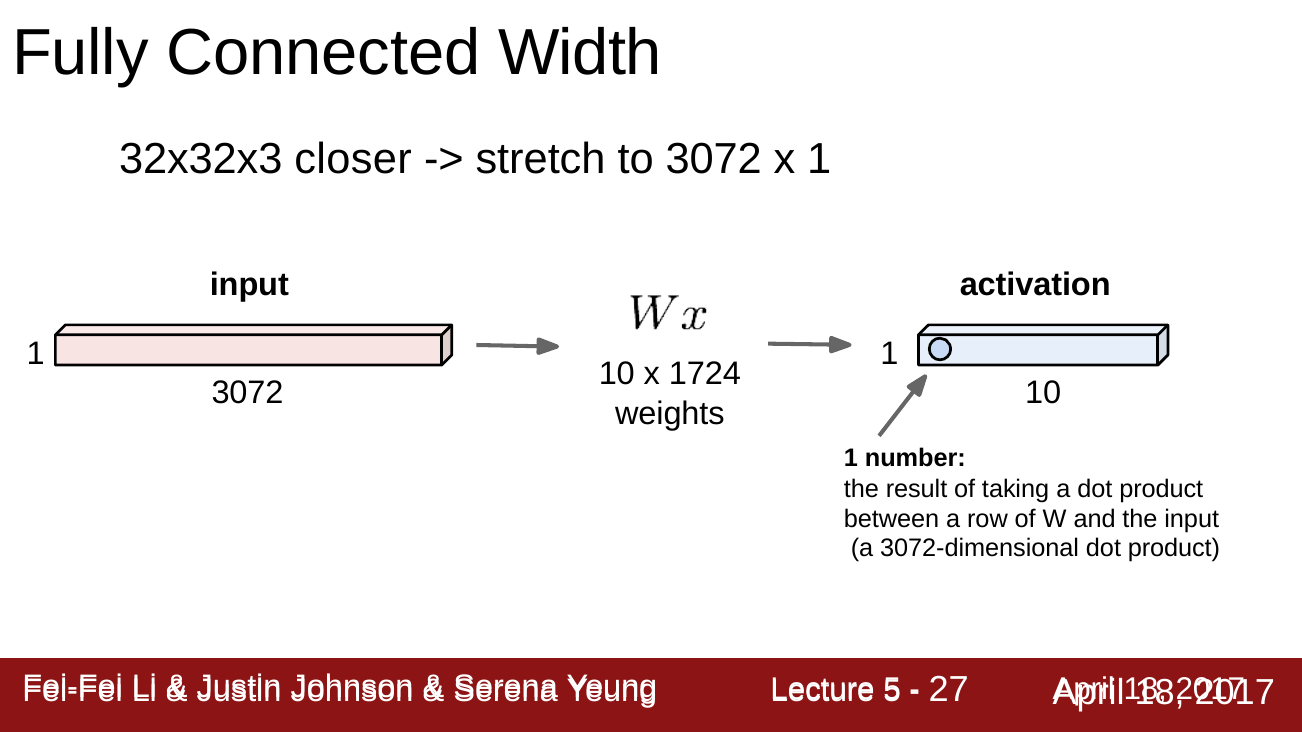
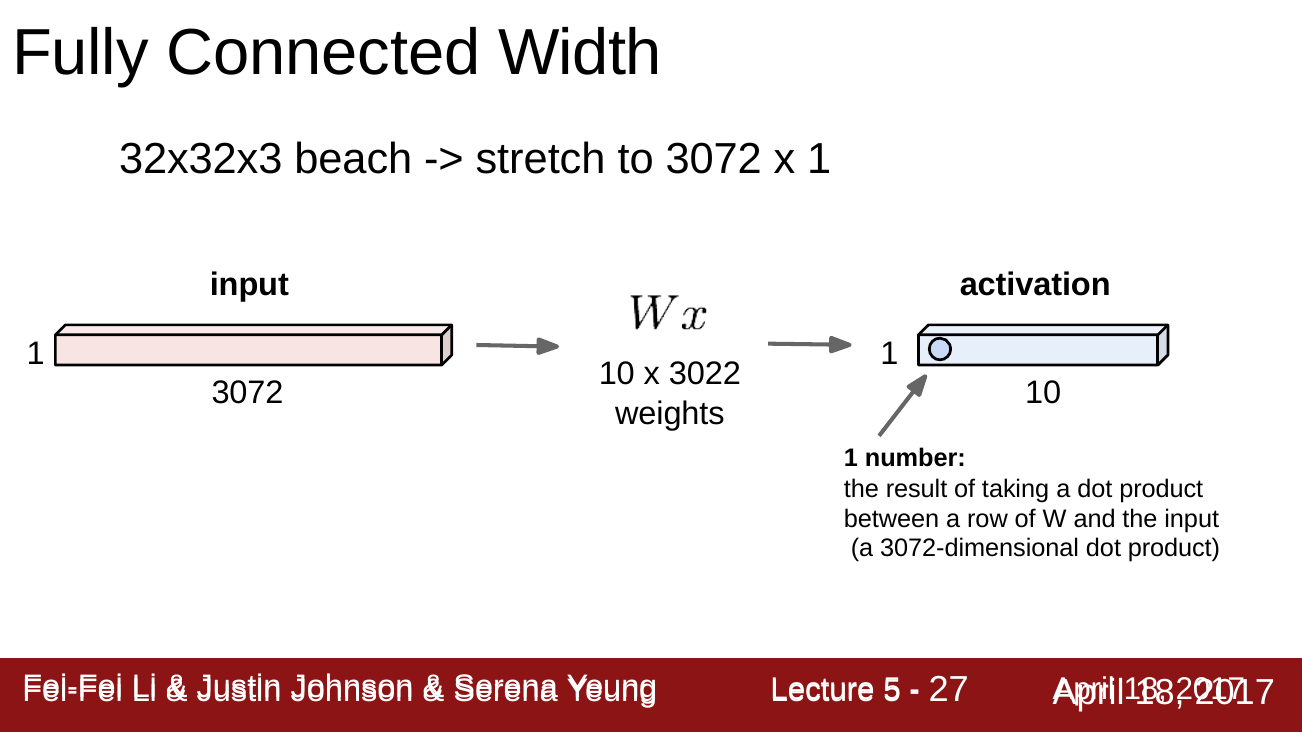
closer: closer -> beach
1724: 1724 -> 3022
